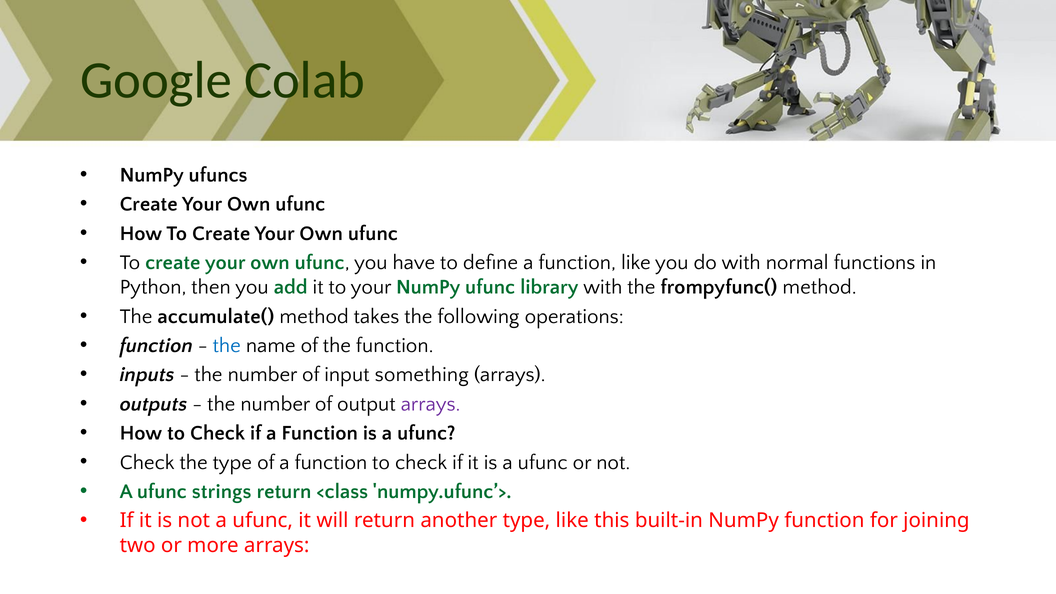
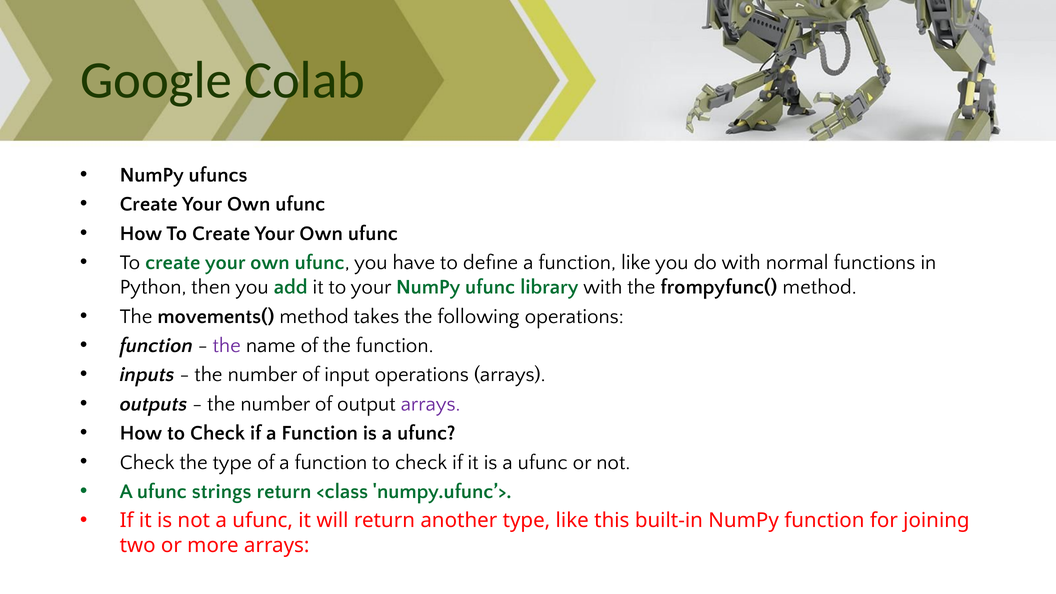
accumulate(: accumulate( -> movements(
the at (227, 346) colour: blue -> purple
input something: something -> operations
